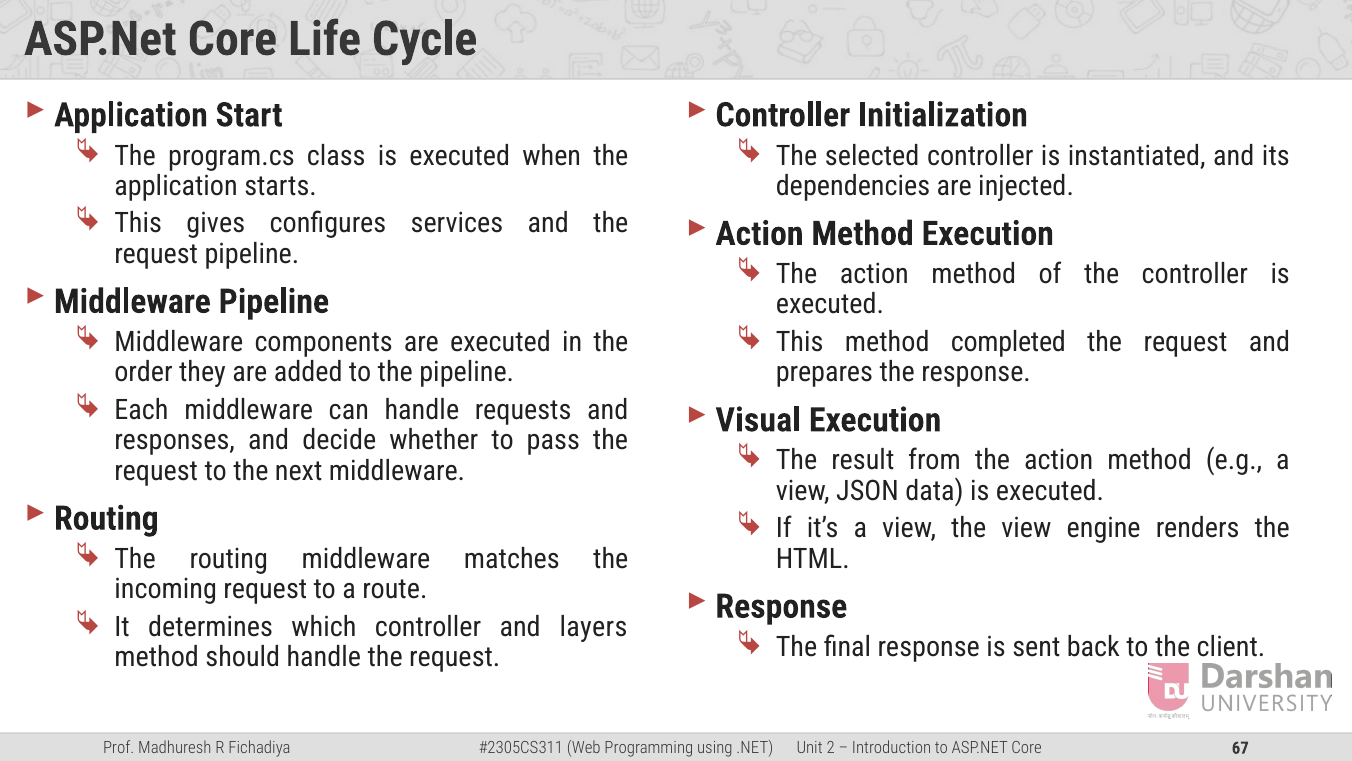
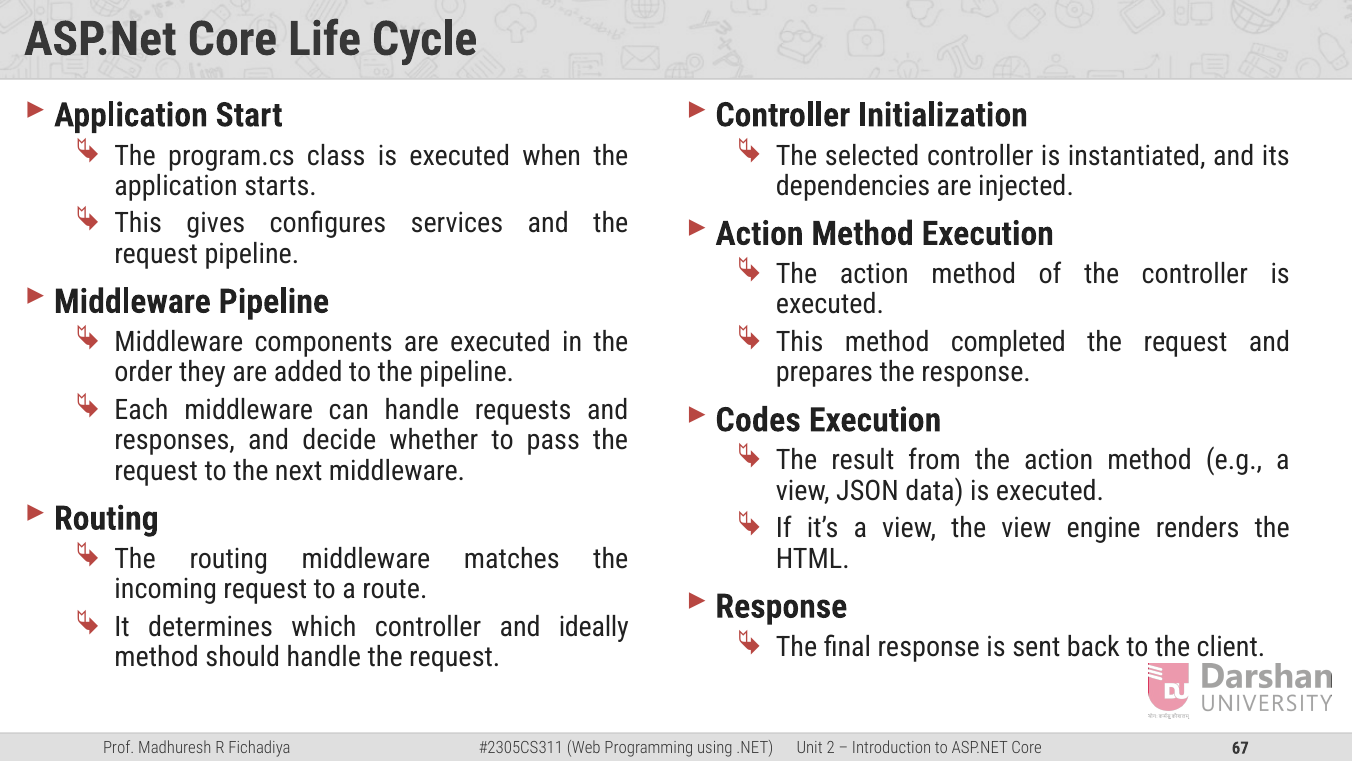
Visual: Visual -> Codes
layers: layers -> ideally
